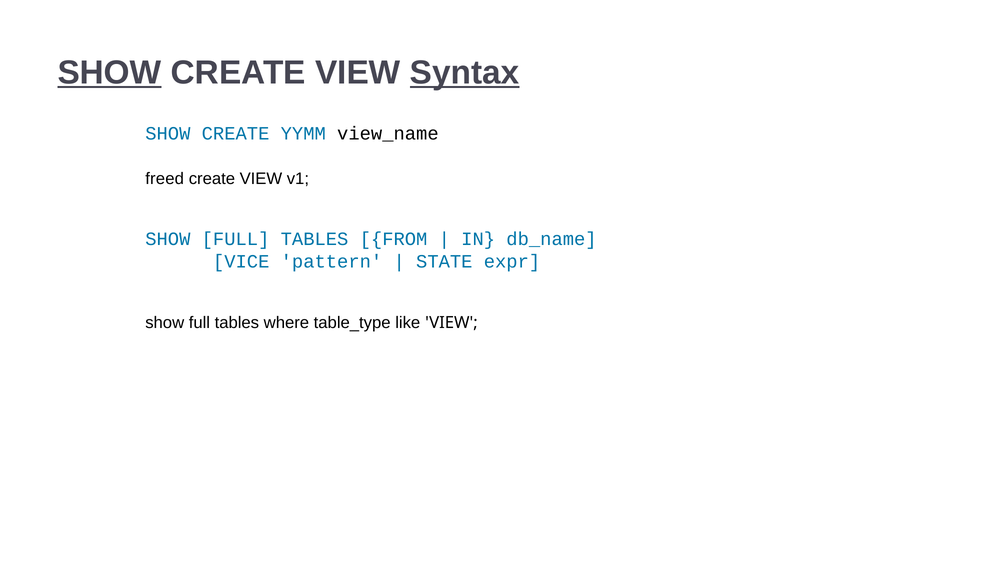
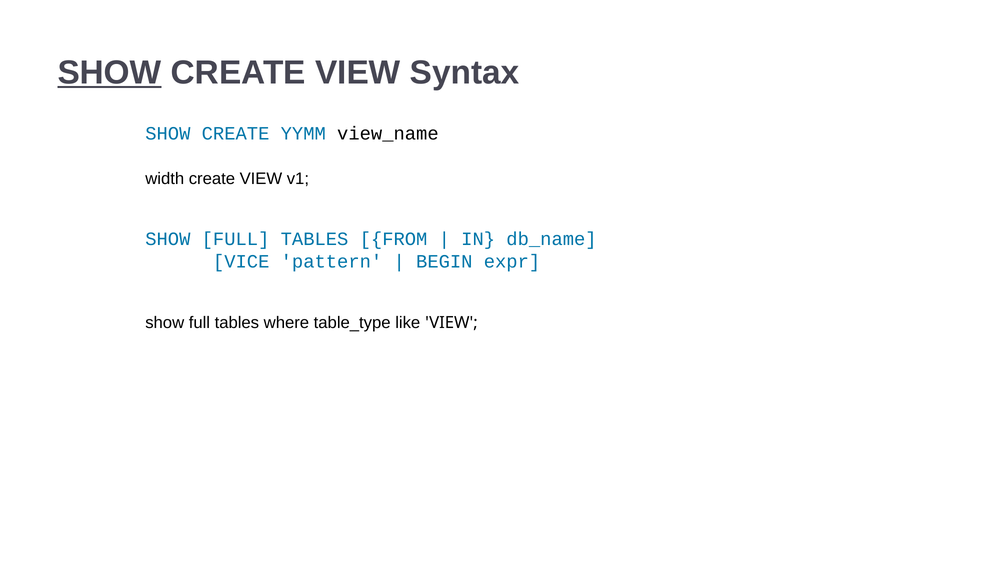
Syntax underline: present -> none
freed: freed -> width
STATE: STATE -> BEGIN
